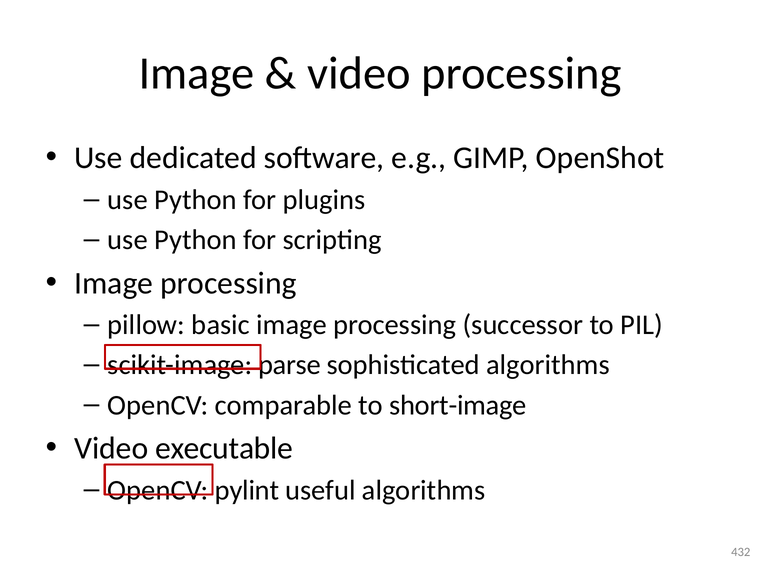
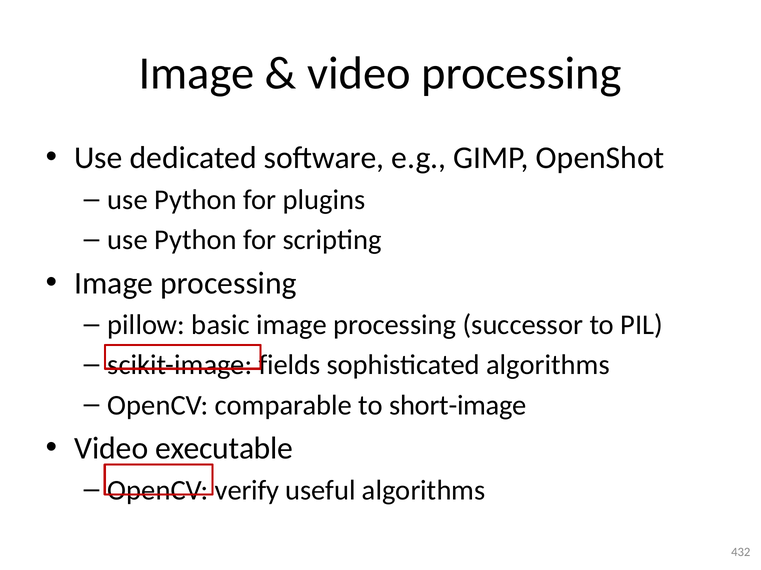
parse: parse -> fields
pylint: pylint -> verify
